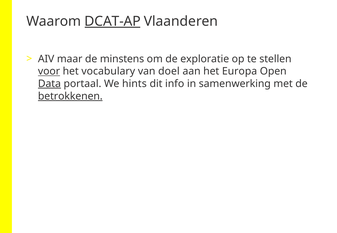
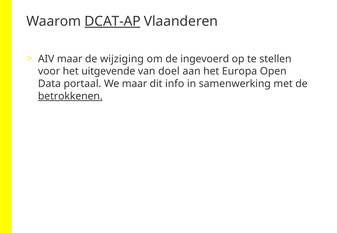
minstens: minstens -> wijziging
exploratie: exploratie -> ingevoerd
voor underline: present -> none
vocabulary: vocabulary -> uitgevende
Data underline: present -> none
We hints: hints -> maar
